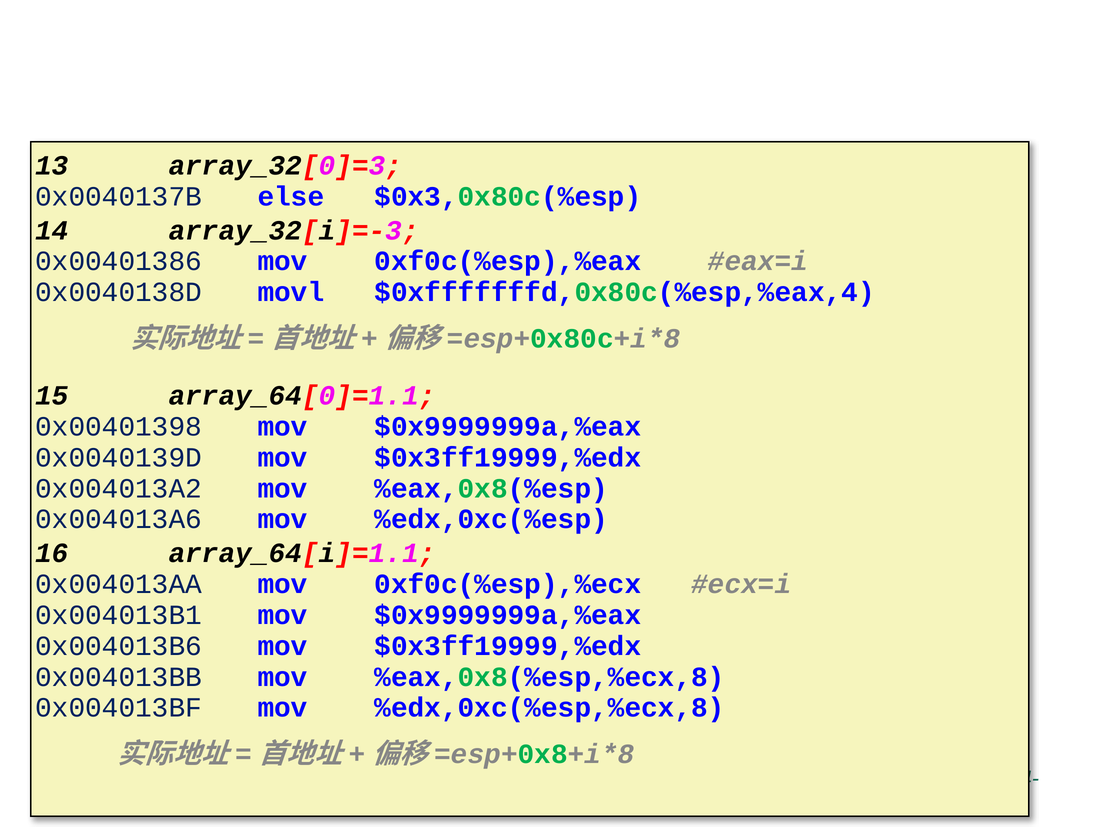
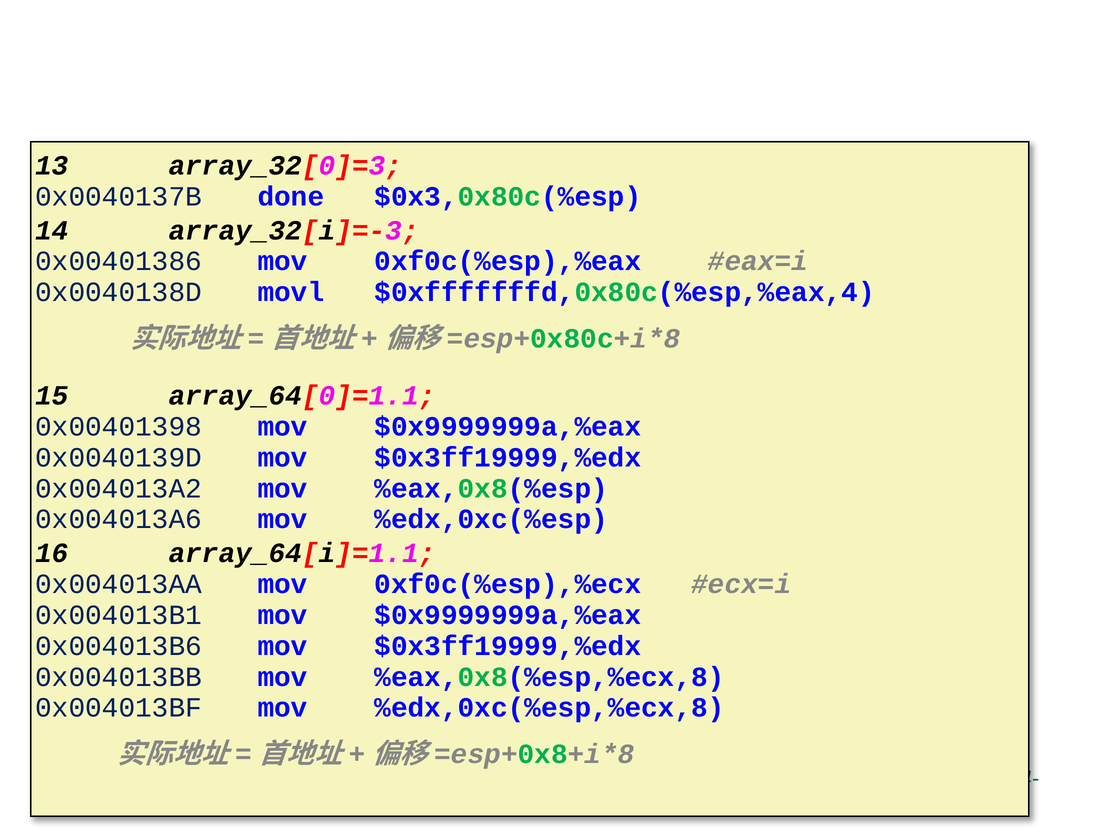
else: else -> done
